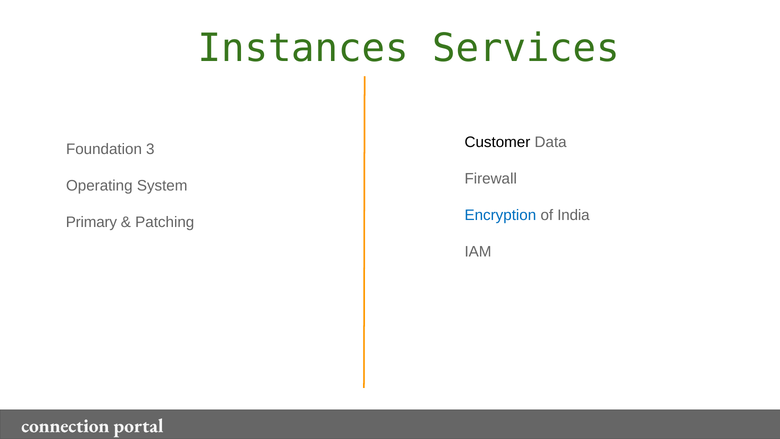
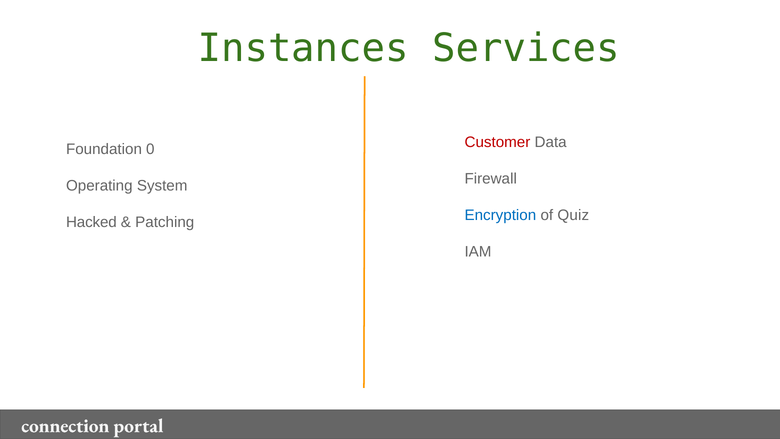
Customer colour: black -> red
3: 3 -> 0
India: India -> Quiz
Primary: Primary -> Hacked
